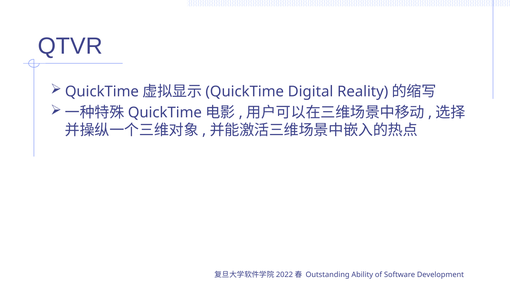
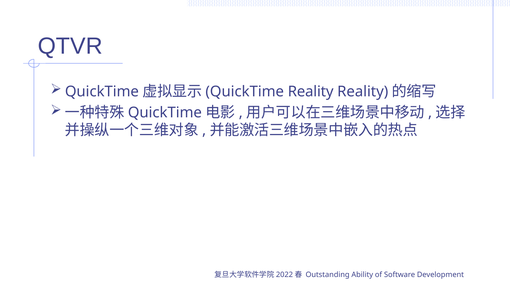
Digital at (311, 92): Digital -> Reality
